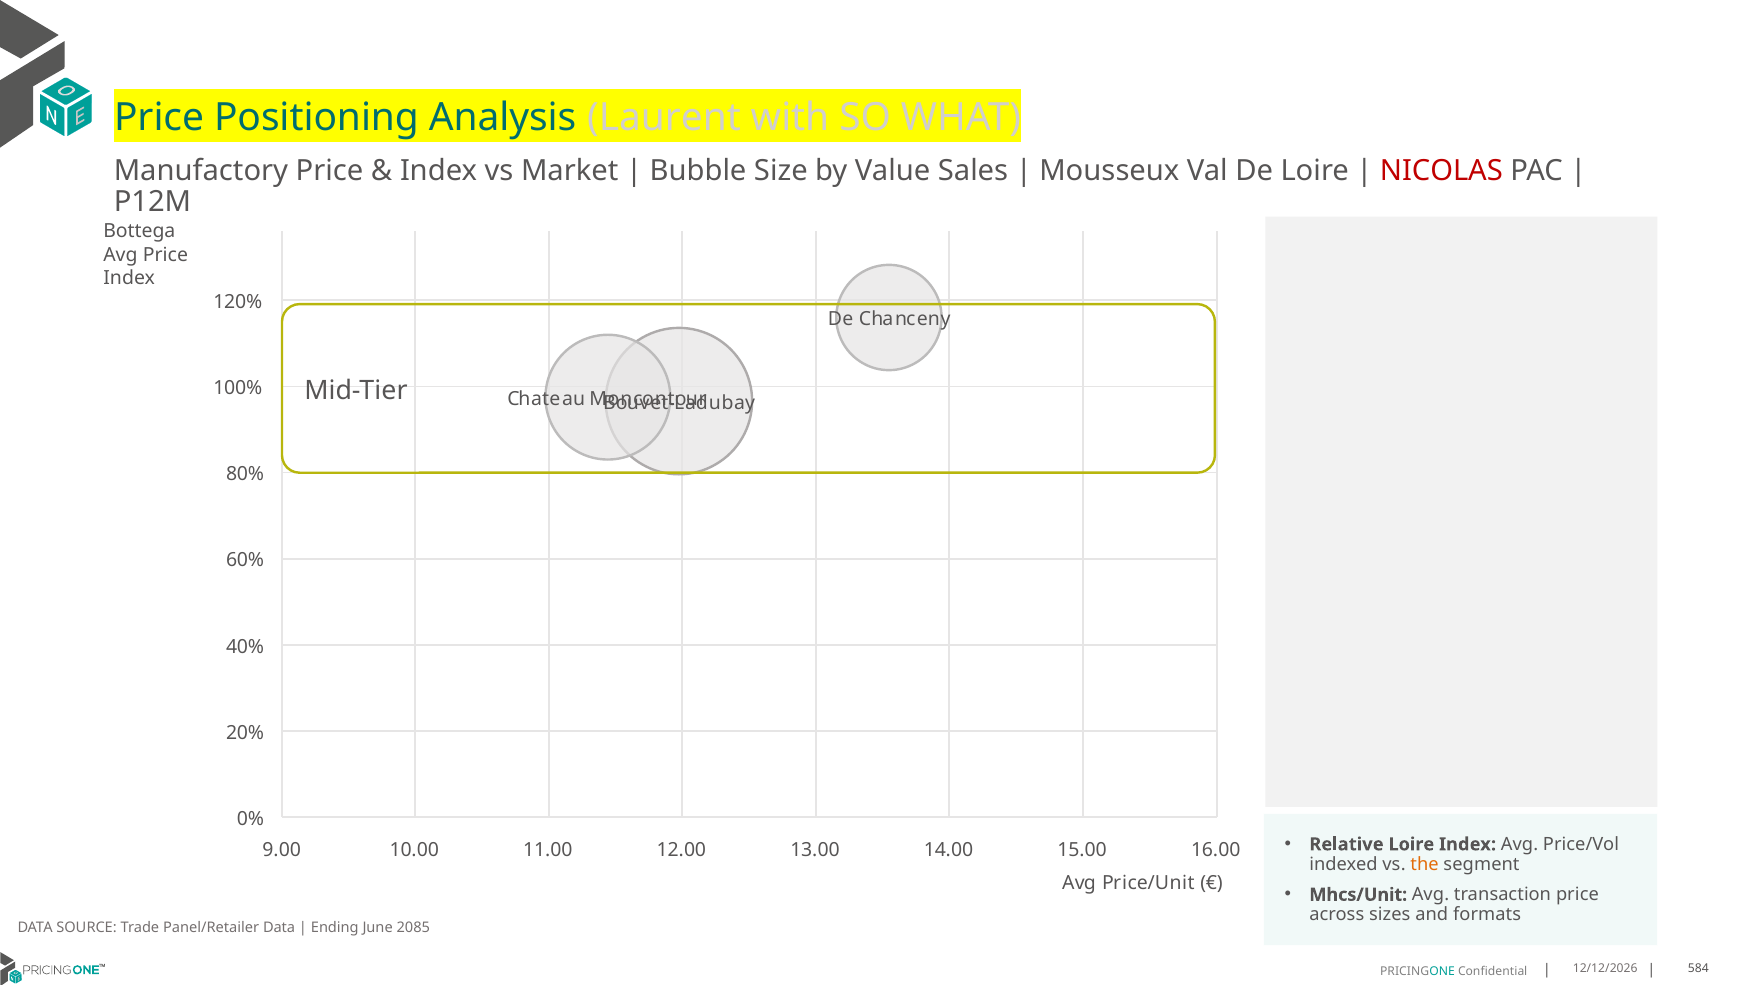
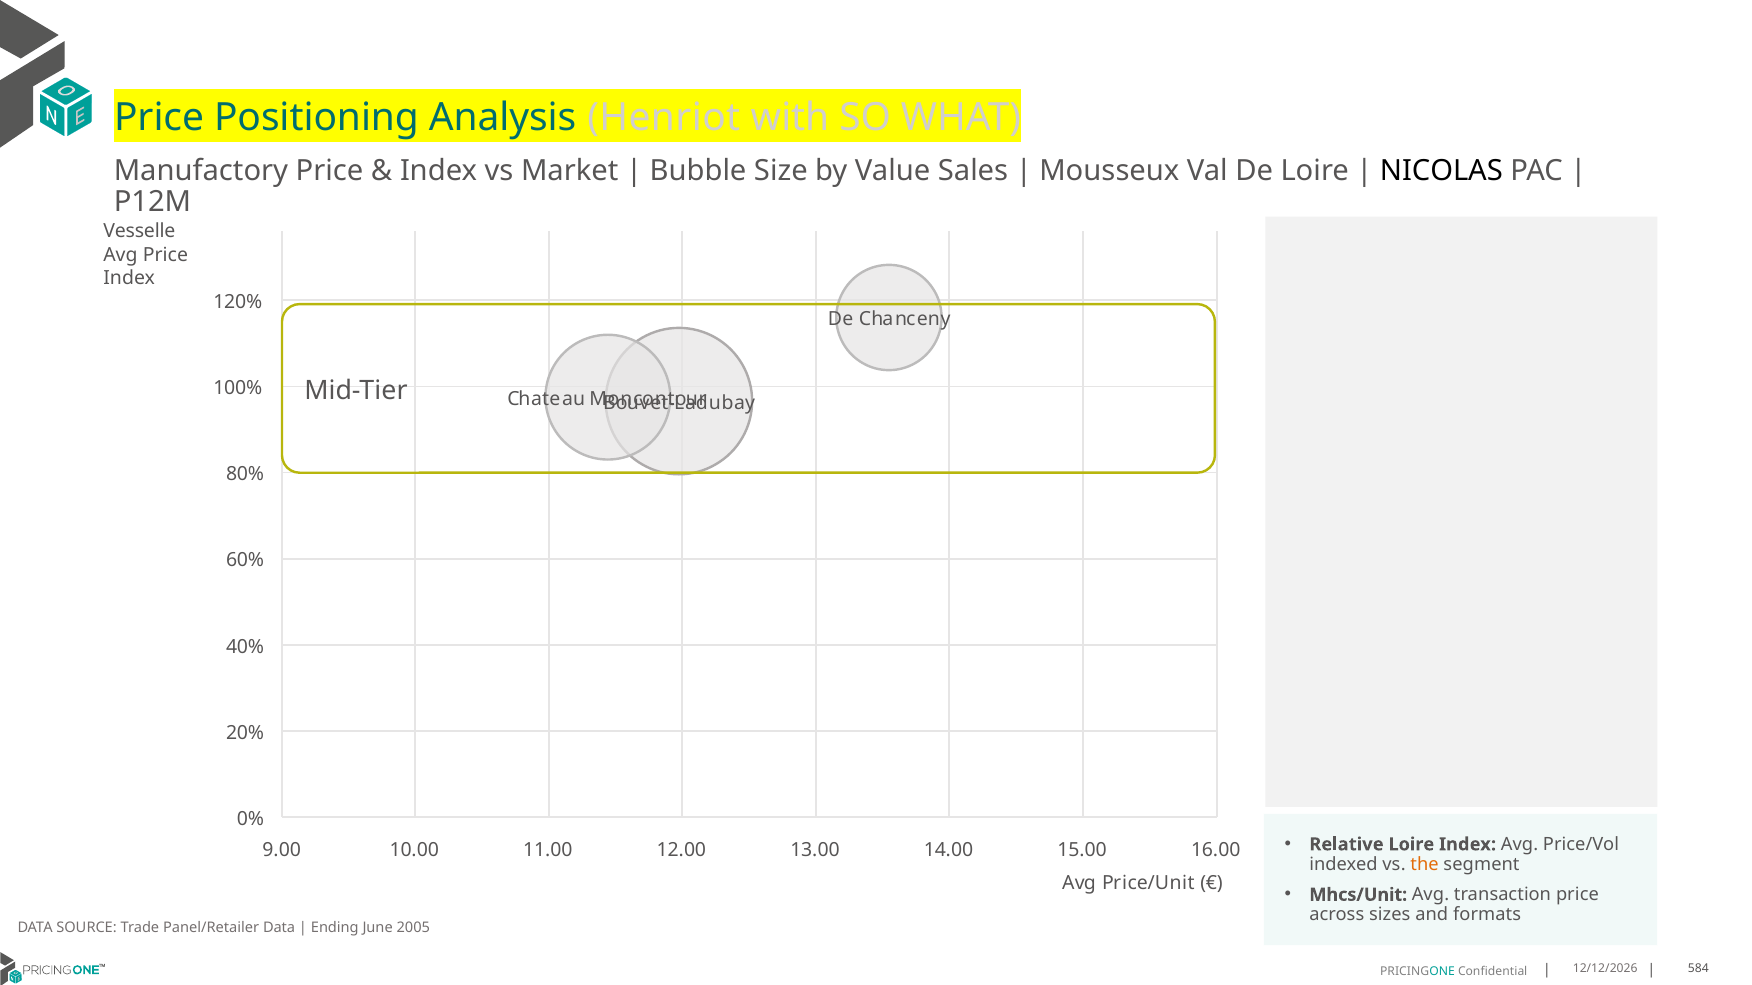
Laurent: Laurent -> Henriot
NICOLAS colour: red -> black
Bottega: Bottega -> Vesselle
2085: 2085 -> 2005
